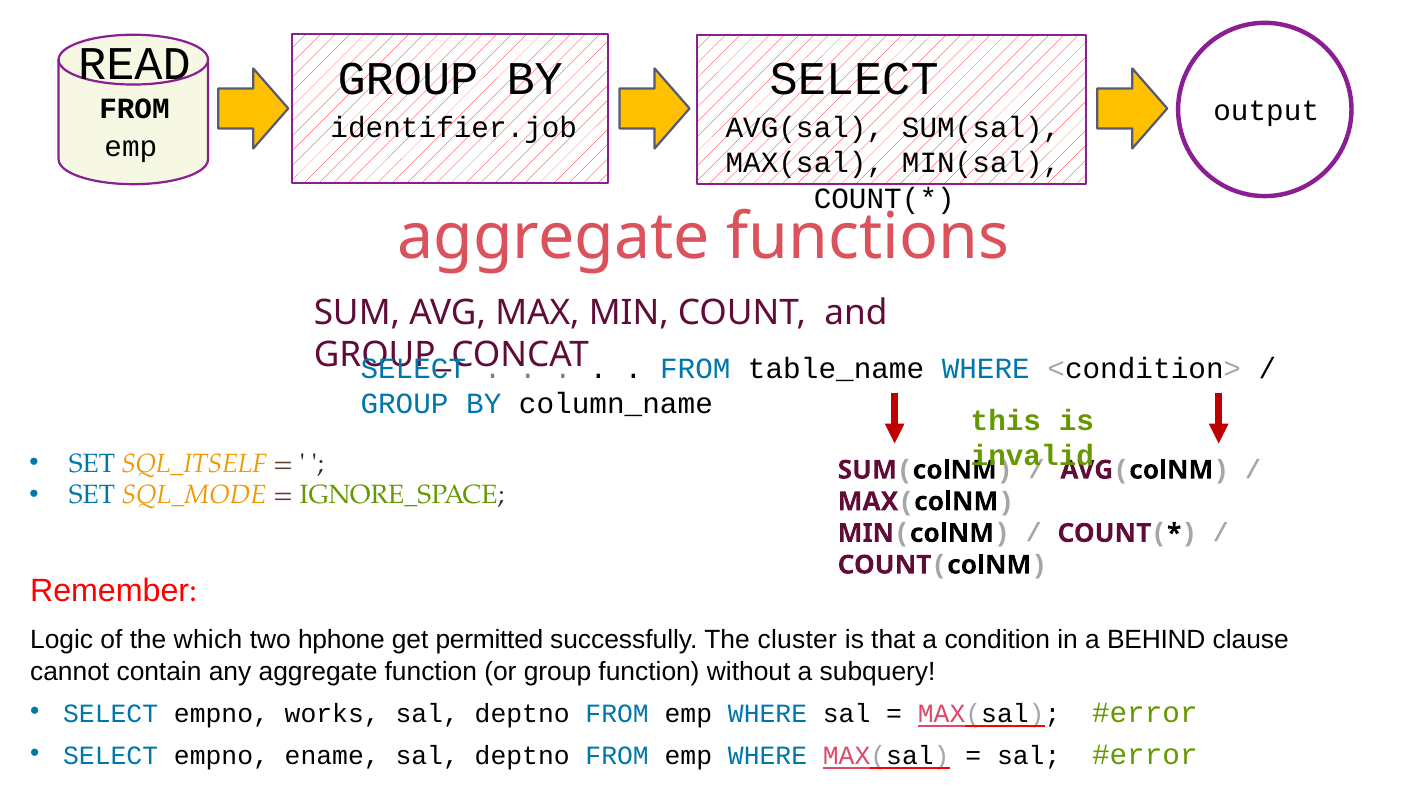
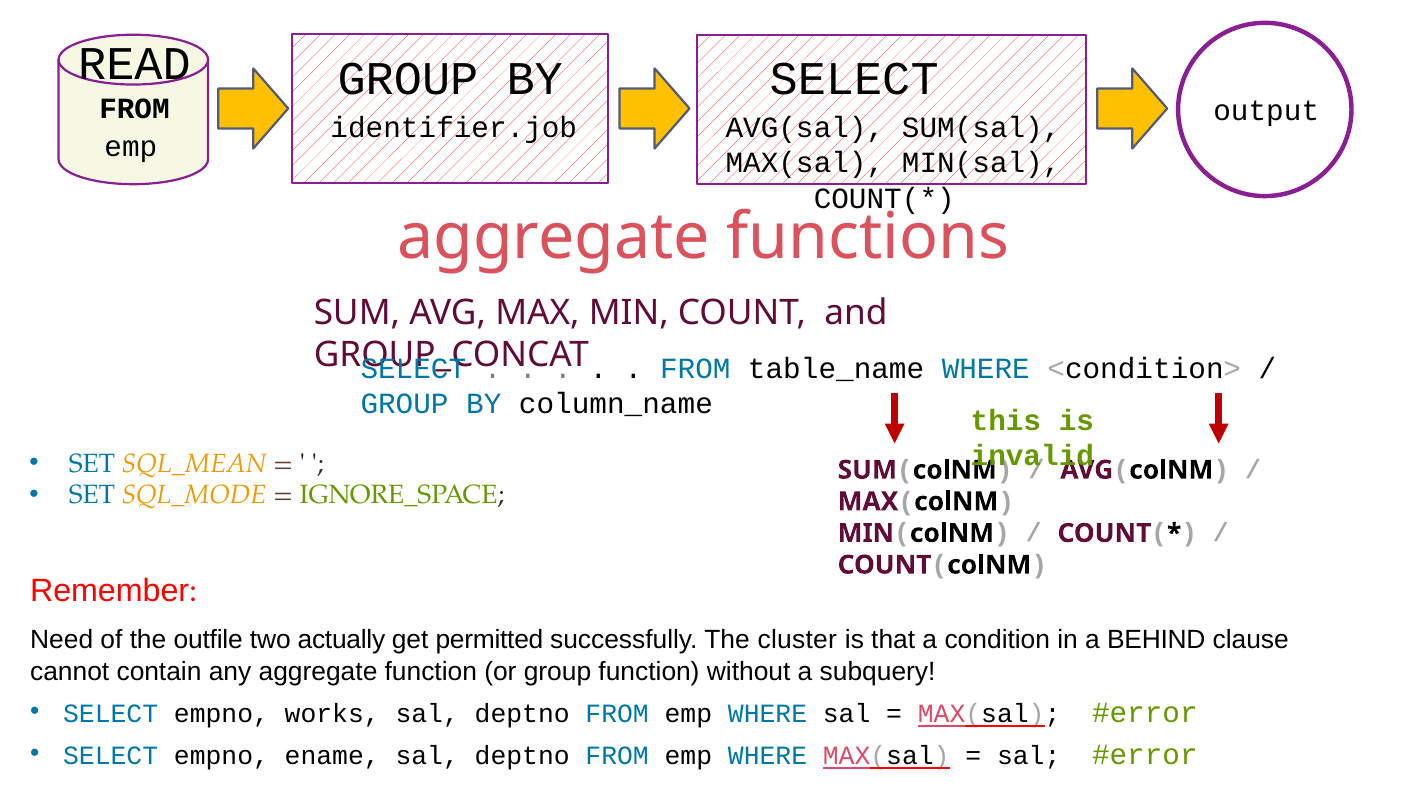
SQL_ITSELF: SQL_ITSELF -> SQL_MEAN
Logic: Logic -> Need
which: which -> outfile
hphone: hphone -> actually
